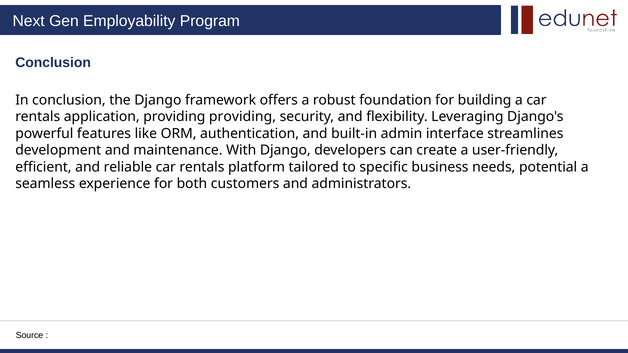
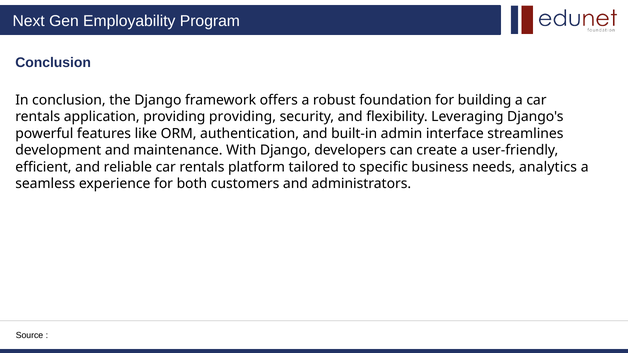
potential: potential -> analytics
